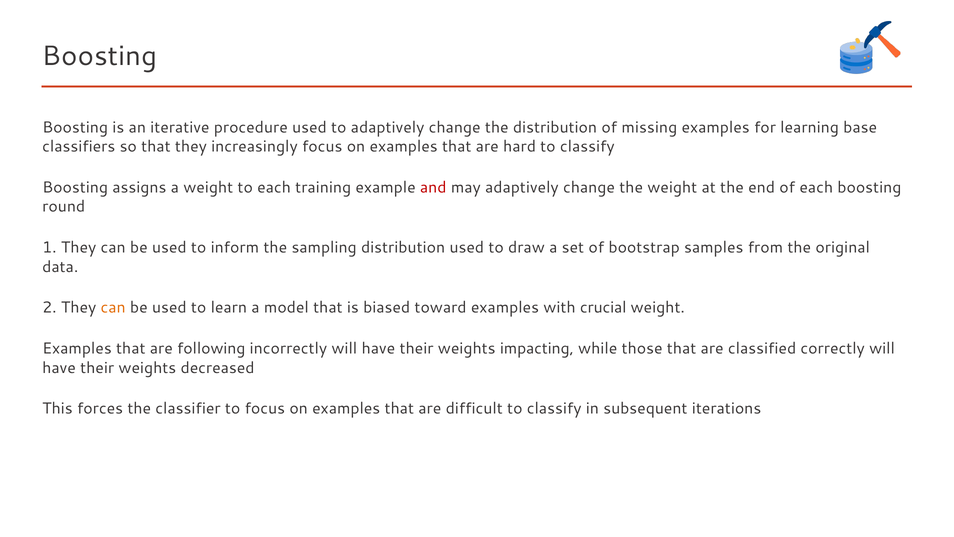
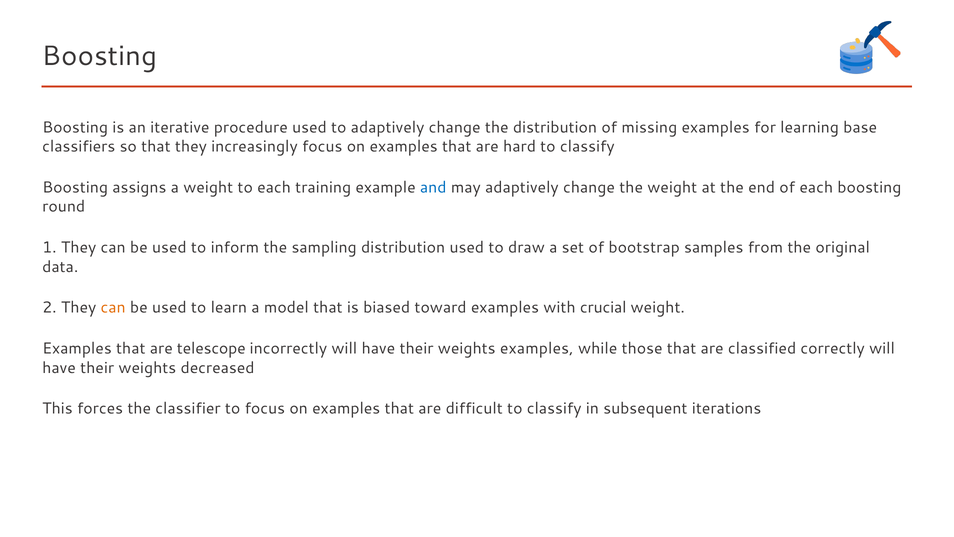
and colour: red -> blue
following: following -> telescope
weights impacting: impacting -> examples
